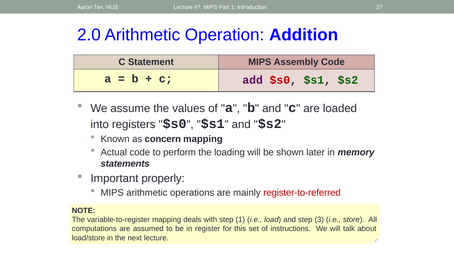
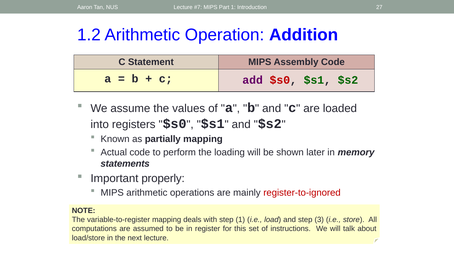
2.0: 2.0 -> 1.2
concern: concern -> partially
register-to-referred: register-to-referred -> register-to-ignored
